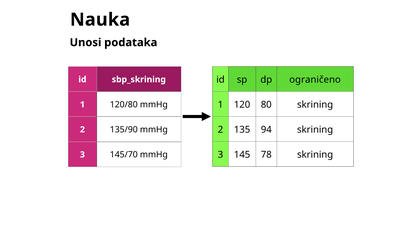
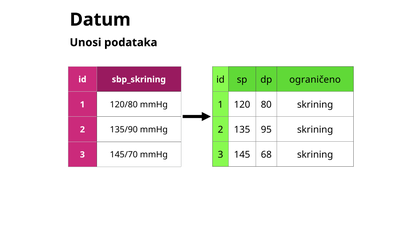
Nauka: Nauka -> Datum
94: 94 -> 95
78: 78 -> 68
